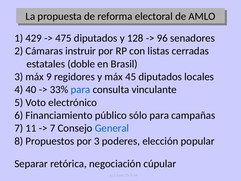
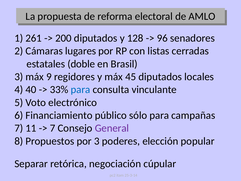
429: 429 -> 261
475: 475 -> 200
instruir: instruir -> lugares
General colour: blue -> purple
